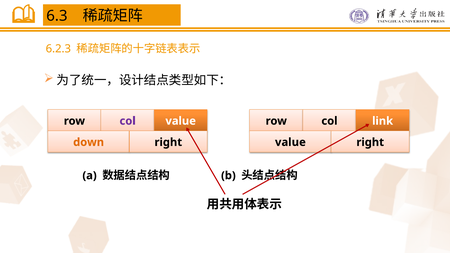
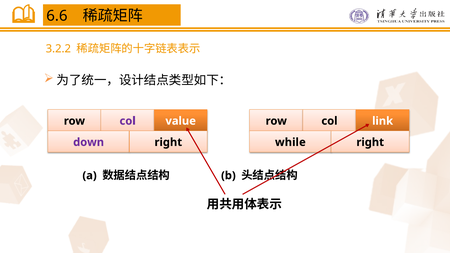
6.3: 6.3 -> 6.6
6.2.3: 6.2.3 -> 3.2.2
down colour: orange -> purple
value at (290, 142): value -> while
